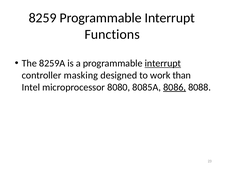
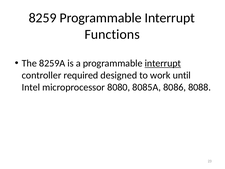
masking: masking -> required
than: than -> until
8086 underline: present -> none
